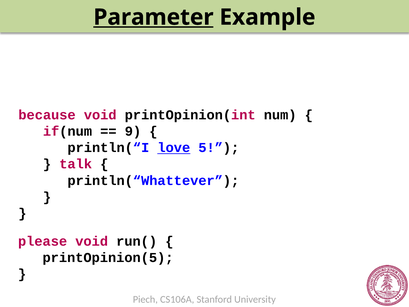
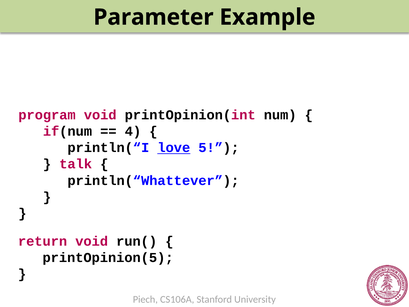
Parameter underline: present -> none
because: because -> program
9: 9 -> 4
please: please -> return
